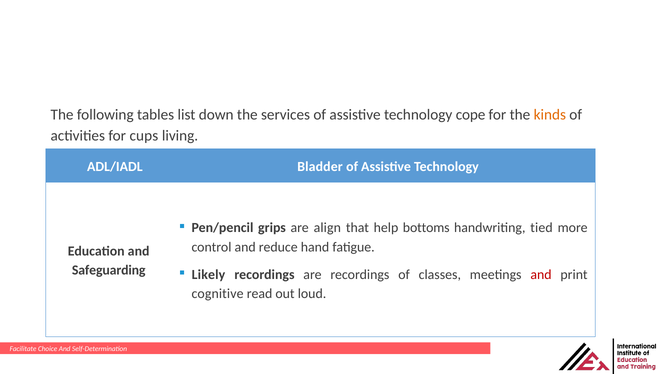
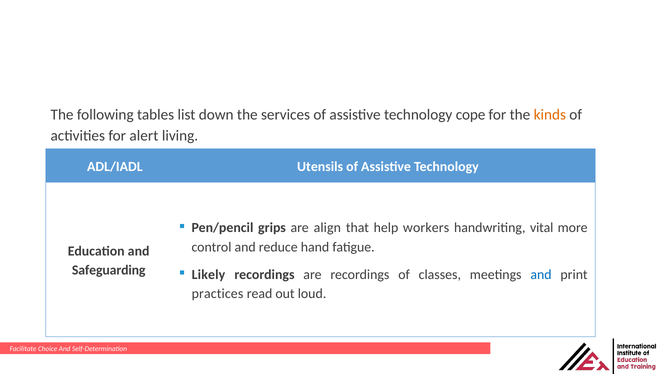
cups: cups -> alert
Bladder: Bladder -> Utensils
bottoms: bottoms -> workers
tied: tied -> vital
and at (541, 274) colour: red -> blue
cognitive: cognitive -> practices
